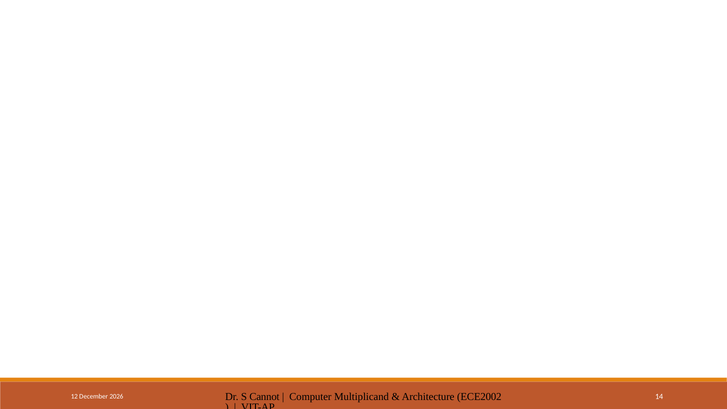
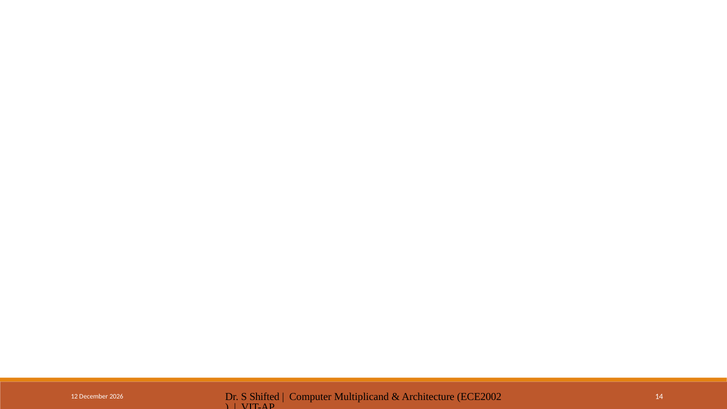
Cannot: Cannot -> Shifted
